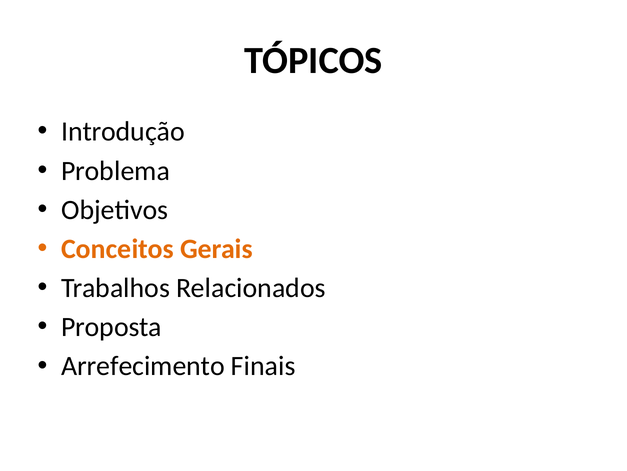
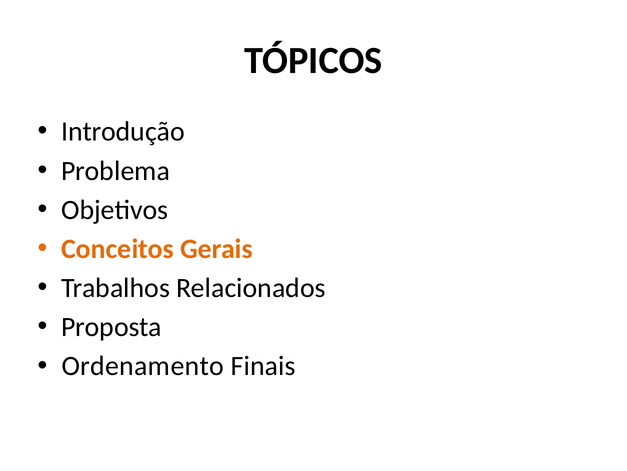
Arrefecimento: Arrefecimento -> Ordenamento
